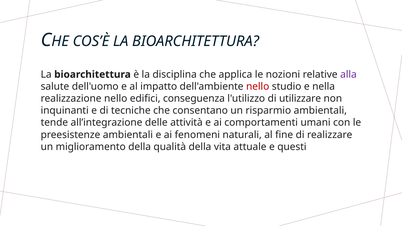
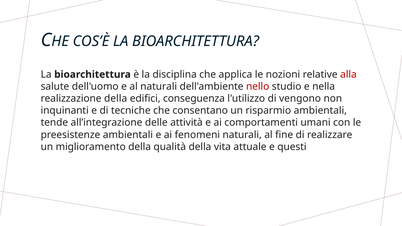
alla colour: purple -> red
al impatto: impatto -> naturali
realizzazione nello: nello -> della
utilizzare: utilizzare -> vengono
